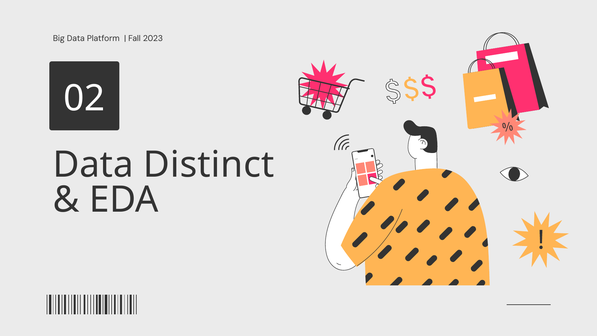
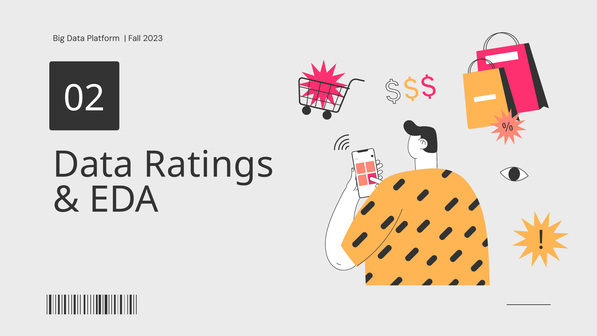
Distinct: Distinct -> Ratings
